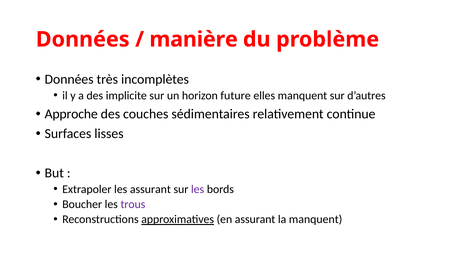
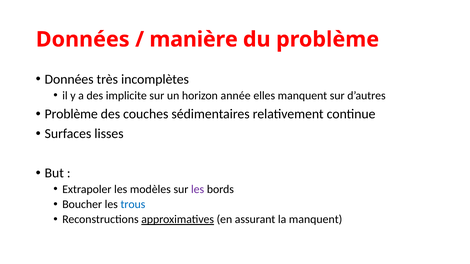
future: future -> année
Approche at (71, 114): Approche -> Problème
les assurant: assurant -> modèles
trous colour: purple -> blue
